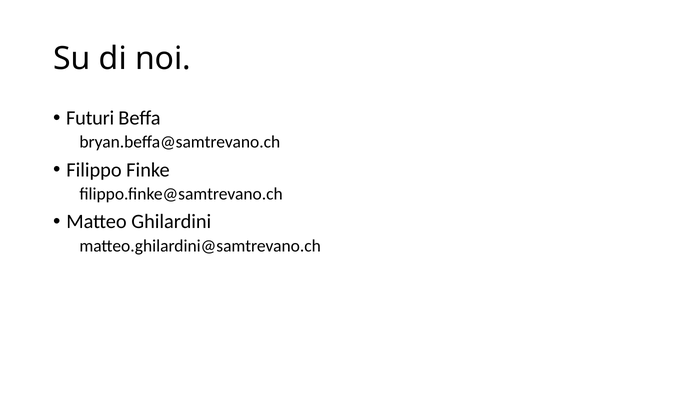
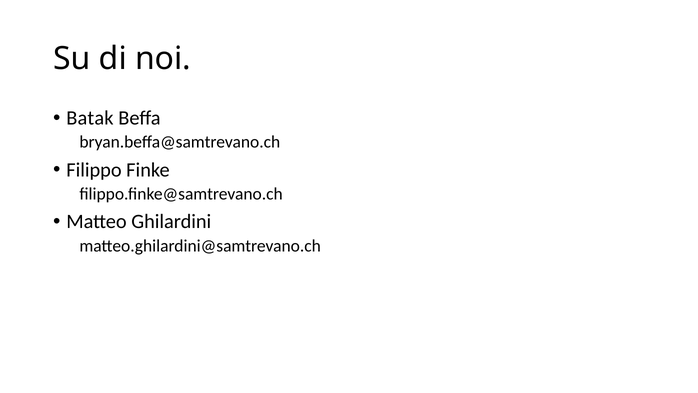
Futuri: Futuri -> Batak
